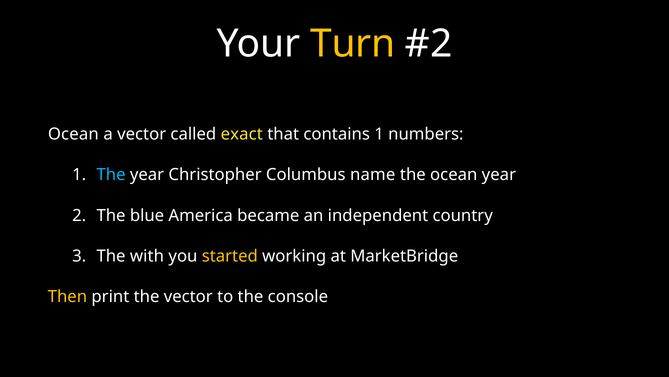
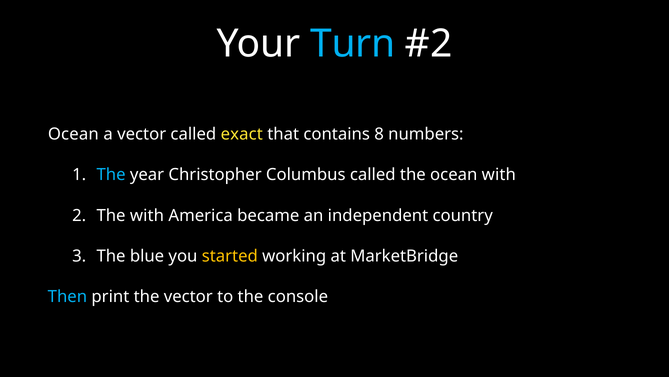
Turn colour: yellow -> light blue
contains 1: 1 -> 8
Columbus name: name -> called
ocean year: year -> with
The blue: blue -> with
with: with -> blue
Then colour: yellow -> light blue
